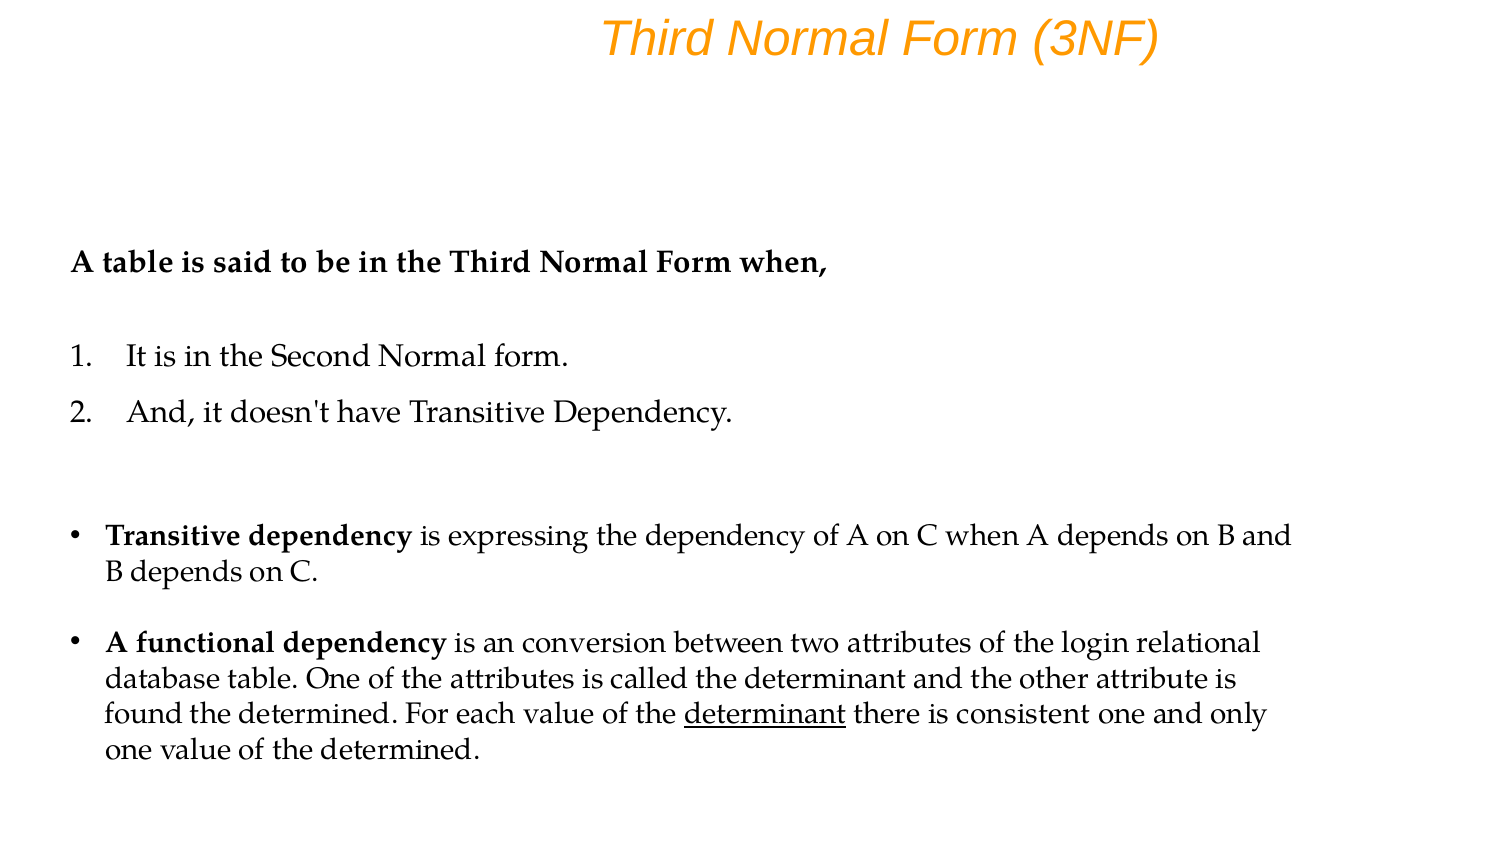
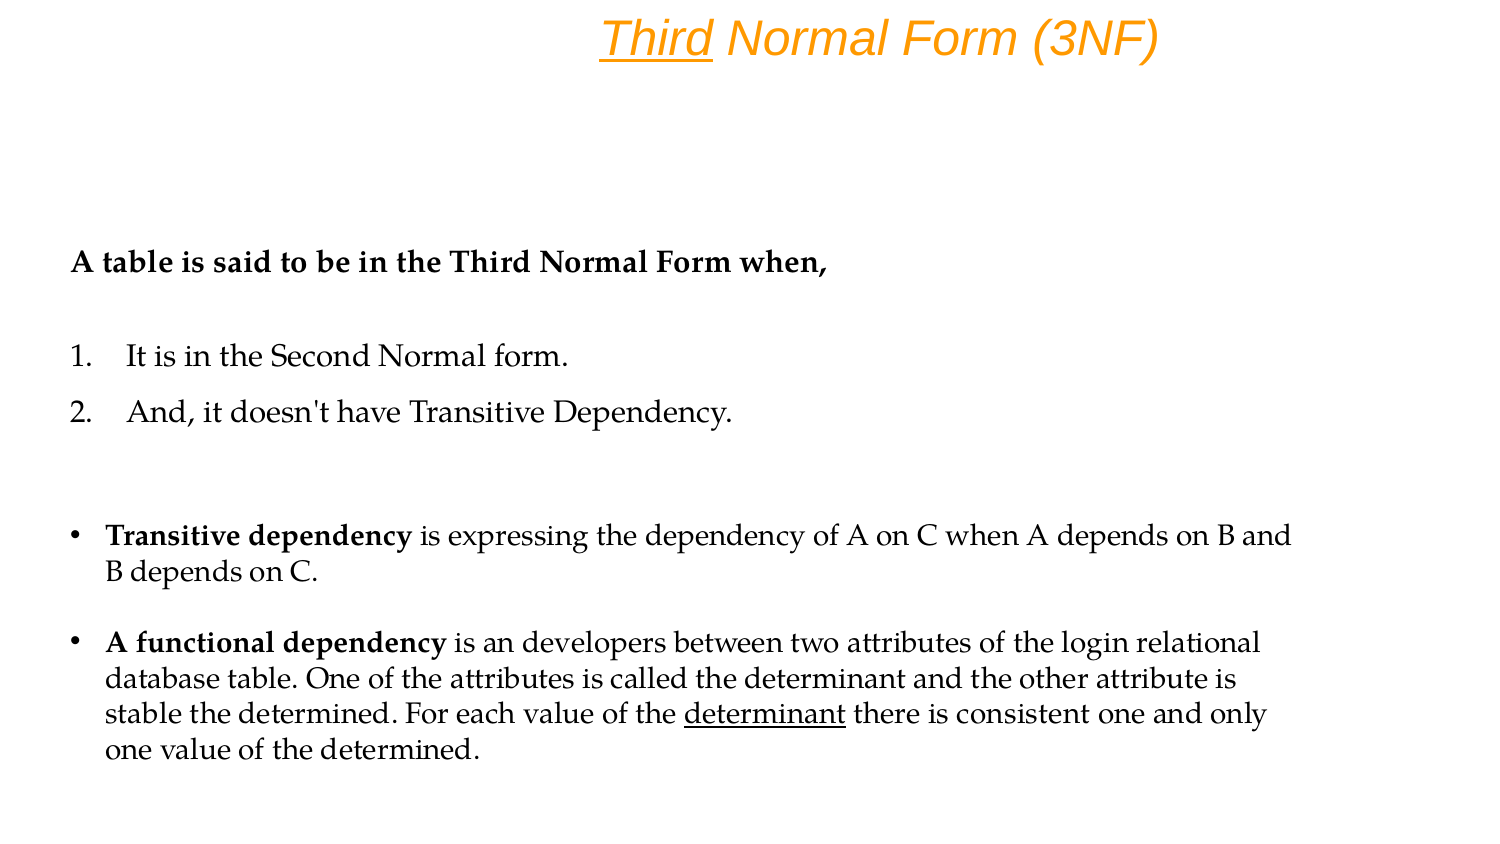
Third at (656, 39) underline: none -> present
conversion: conversion -> developers
found: found -> stable
